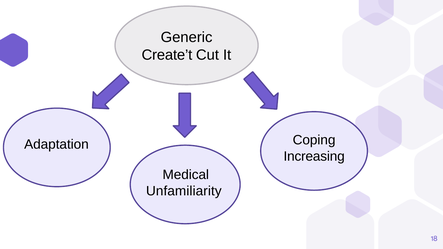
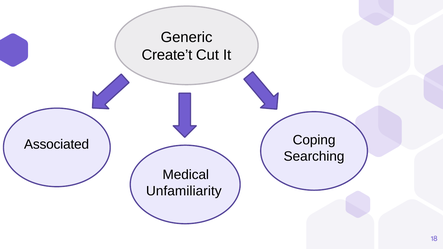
Adaptation: Adaptation -> Associated
Increasing: Increasing -> Searching
